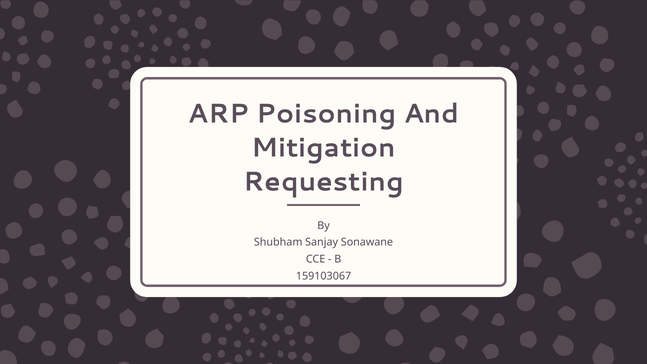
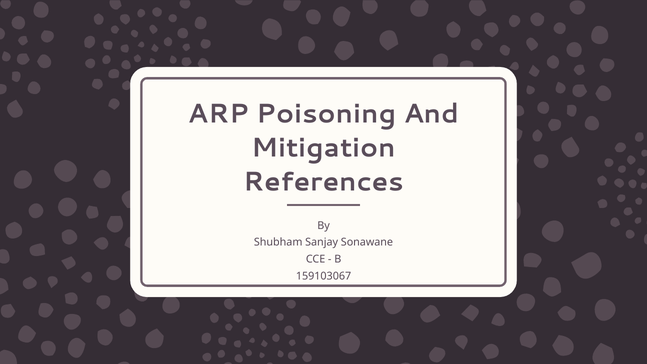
Requesting: Requesting -> References
